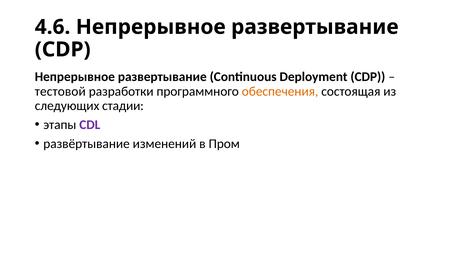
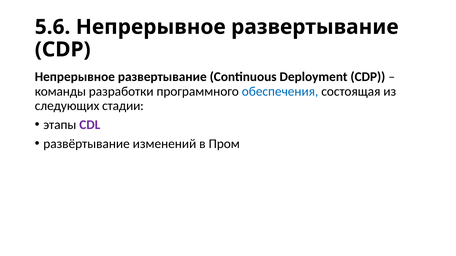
4.6: 4.6 -> 5.6
тестовой: тестовой -> команды
обеспечения colour: orange -> blue
